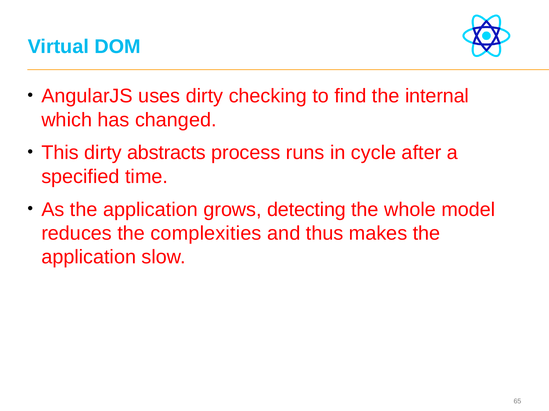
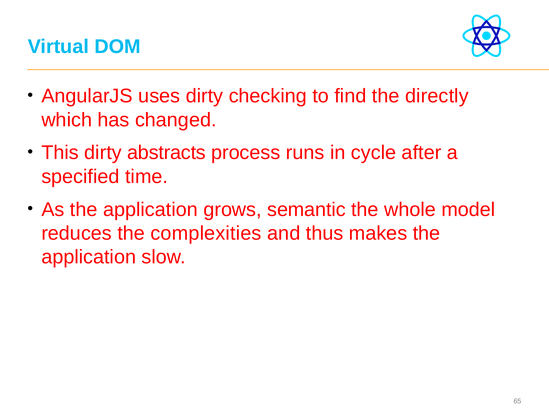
internal: internal -> directly
detecting: detecting -> semantic
